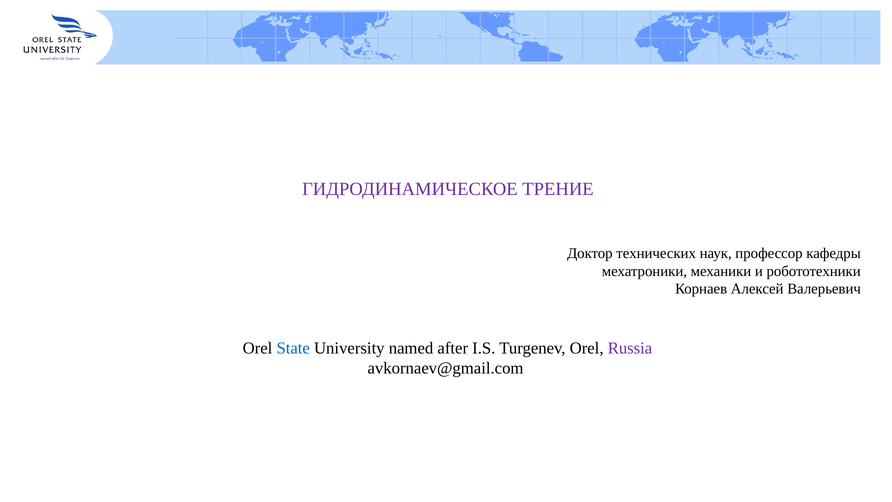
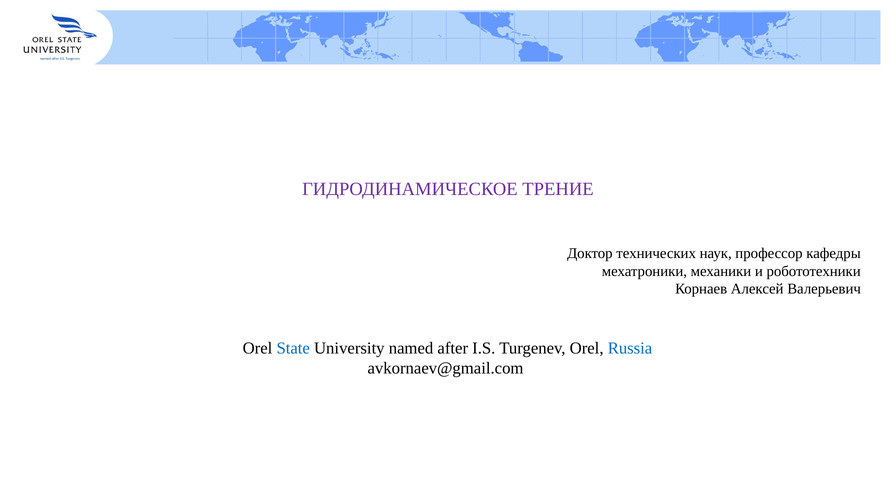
Russia colour: purple -> blue
